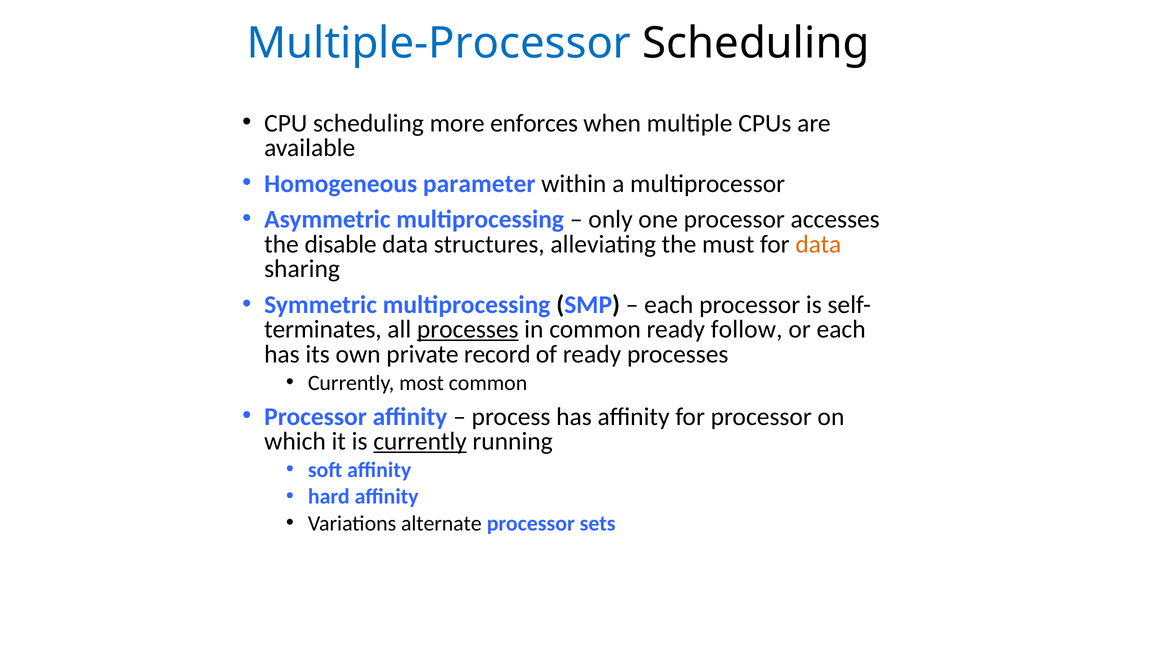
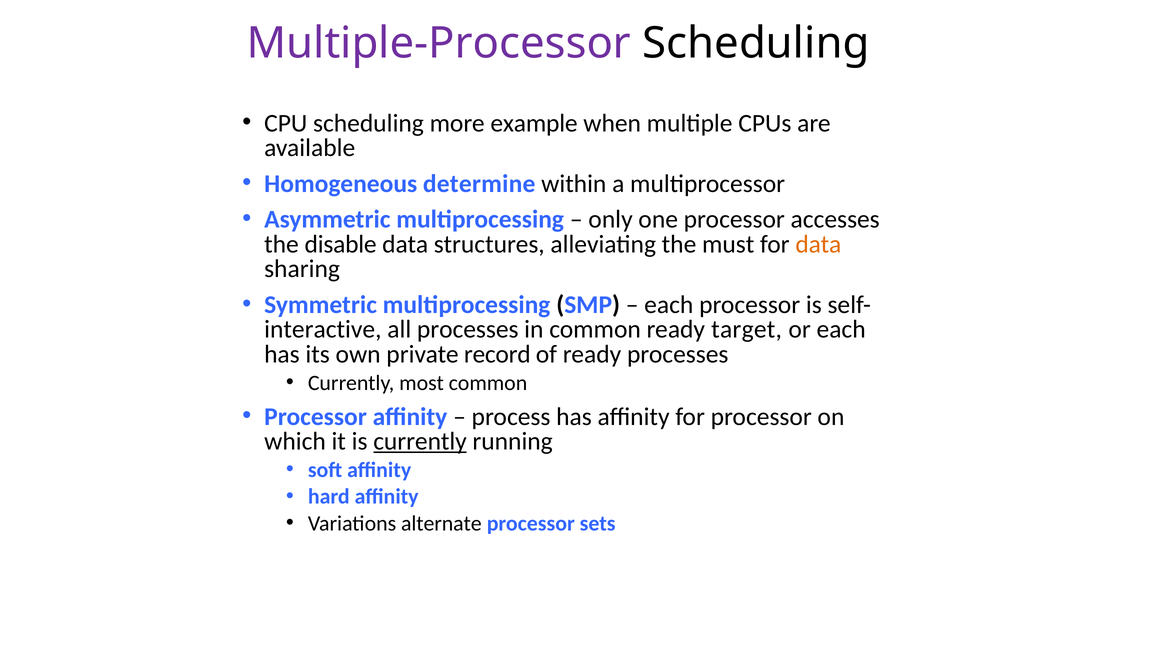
Multiple-Processor colour: blue -> purple
enforces: enforces -> example
parameter: parameter -> determine
terminates: terminates -> interactive
processes at (468, 330) underline: present -> none
follow: follow -> target
